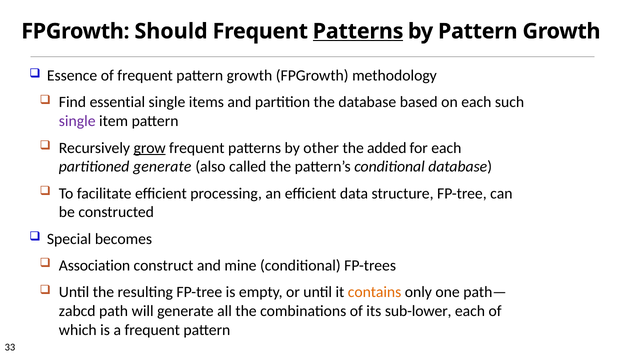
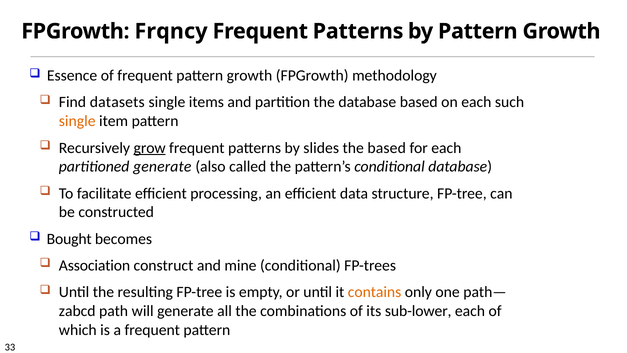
Should: Should -> Frqncy
Patterns at (358, 31) underline: present -> none
essential: essential -> datasets
single at (77, 121) colour: purple -> orange
other: other -> slides
the added: added -> based
Special: Special -> Bought
